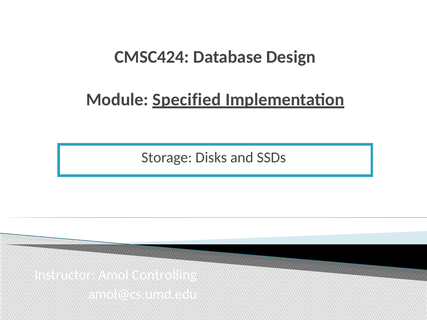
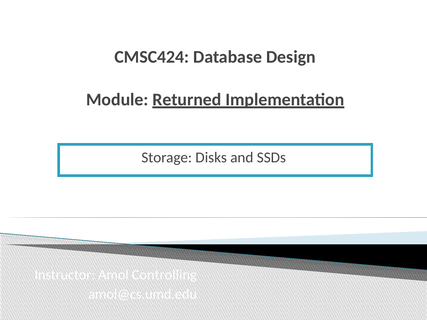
Specified: Specified -> Returned
